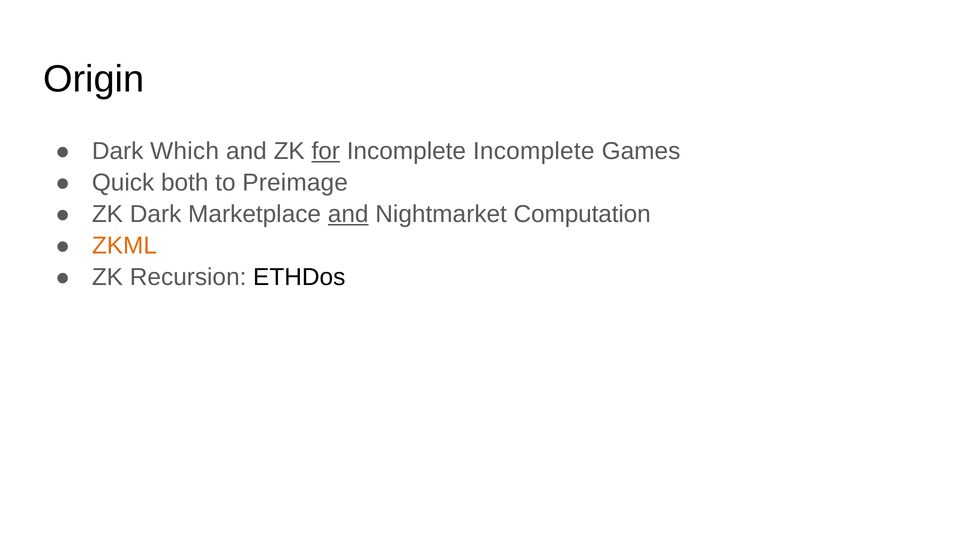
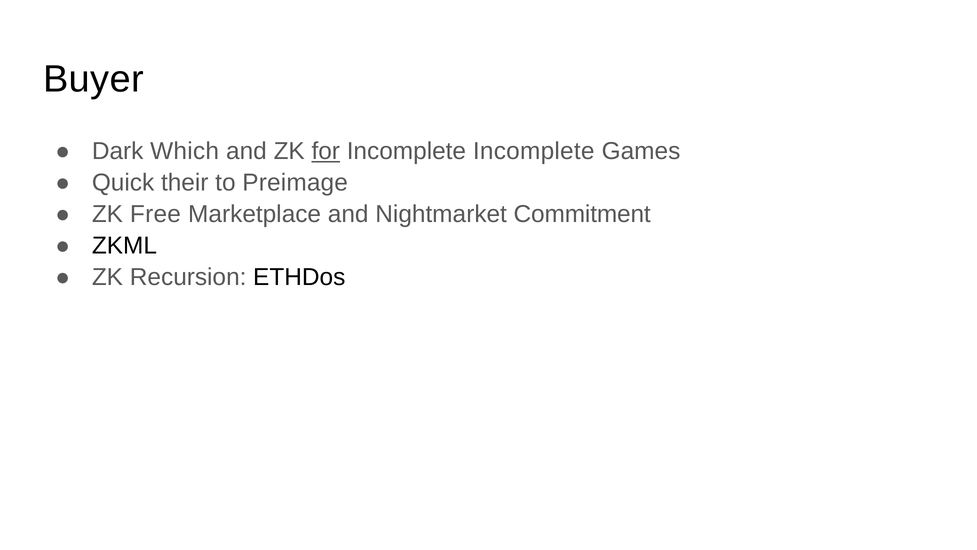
Origin: Origin -> Buyer
both: both -> their
ZK Dark: Dark -> Free
and at (348, 214) underline: present -> none
Computation: Computation -> Commitment
ZKML colour: orange -> black
